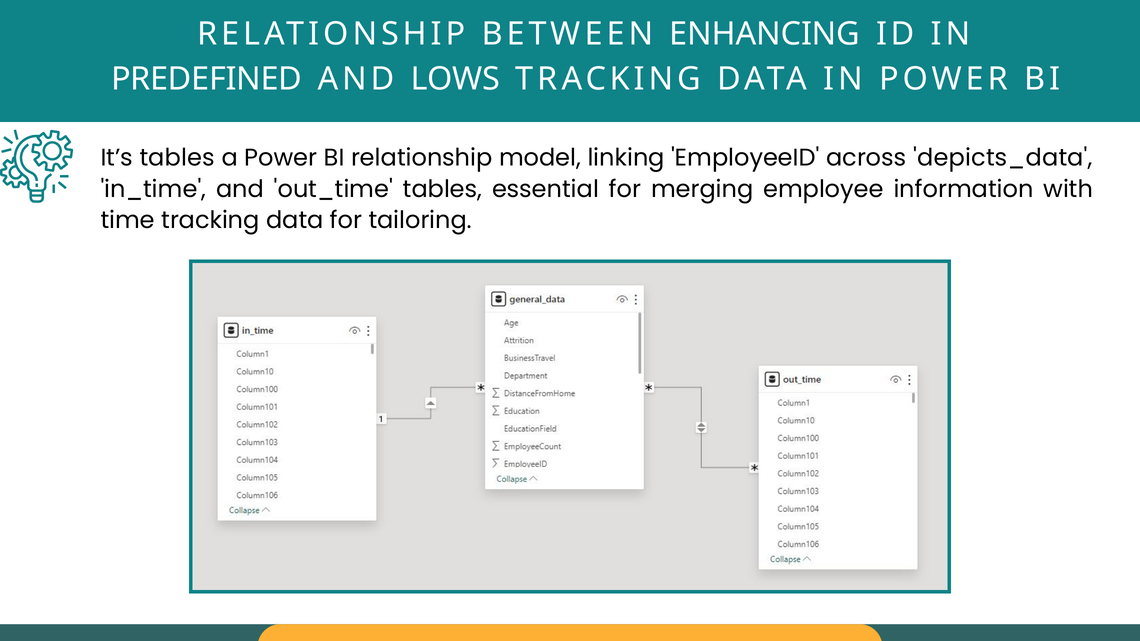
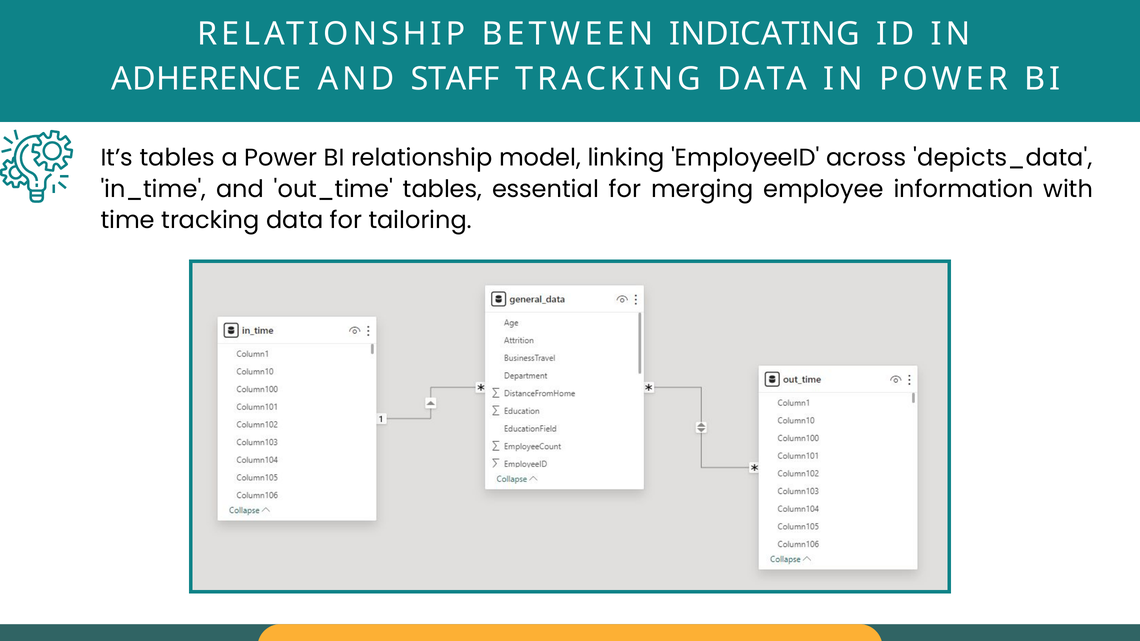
ENHANCING: ENHANCING -> INDICATING
PREDEFINED: PREDEFINED -> ADHERENCE
LOWS: LOWS -> STAFF
